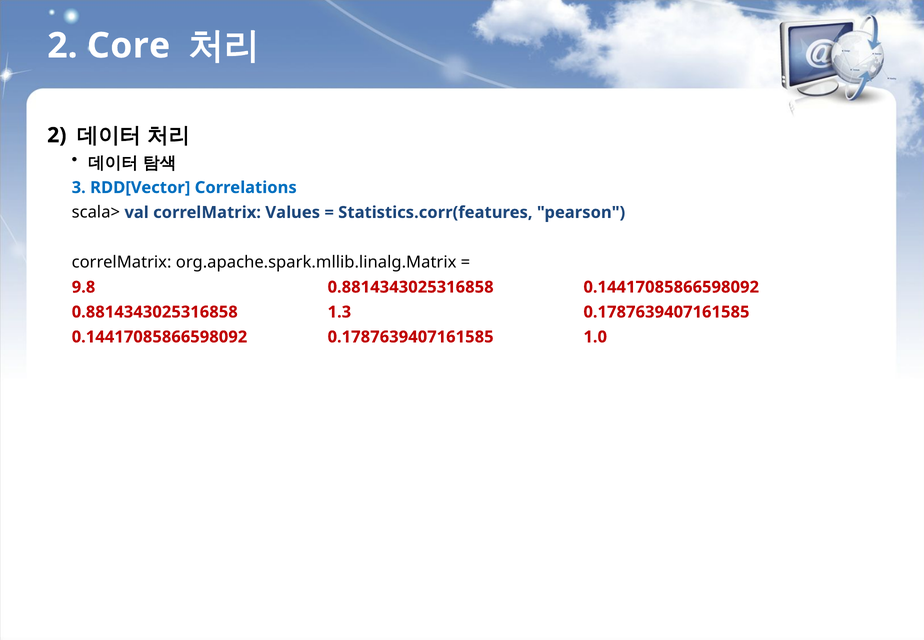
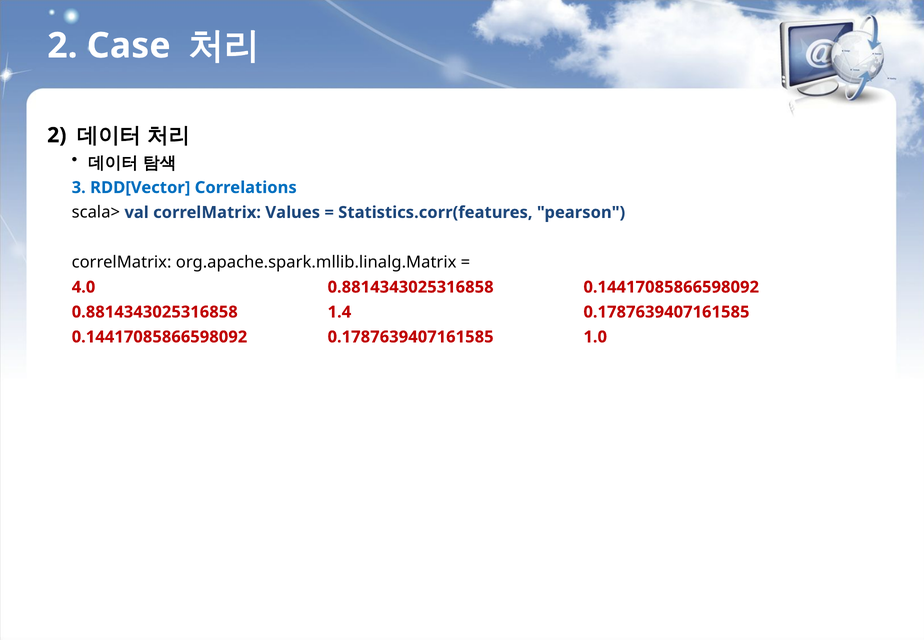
Core: Core -> Case
9.8: 9.8 -> 4.0
1.3: 1.3 -> 1.4
